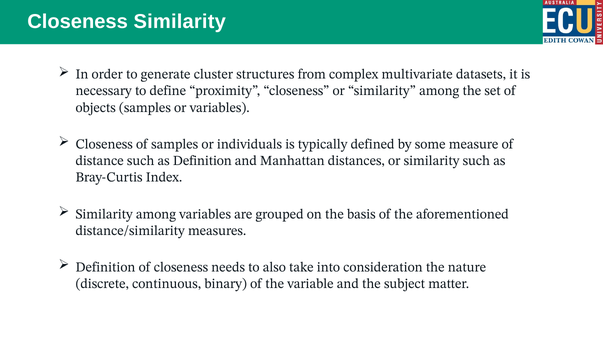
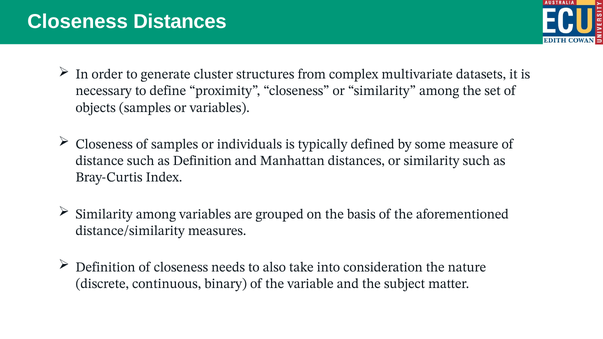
Closeness Similarity: Similarity -> Distances
